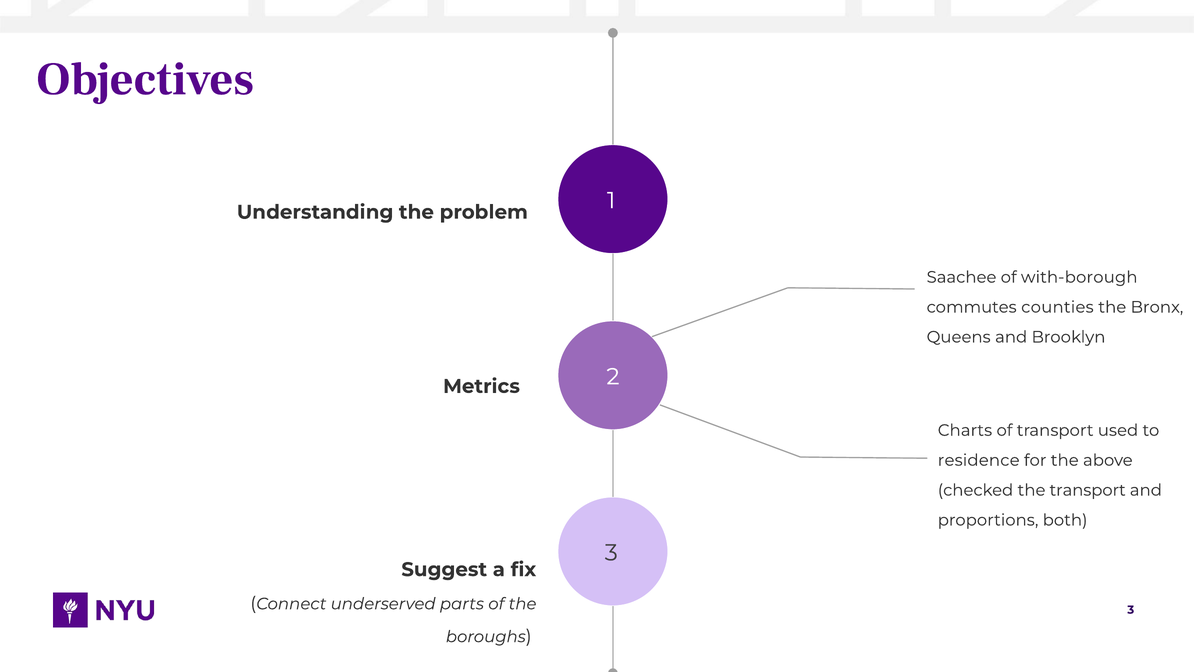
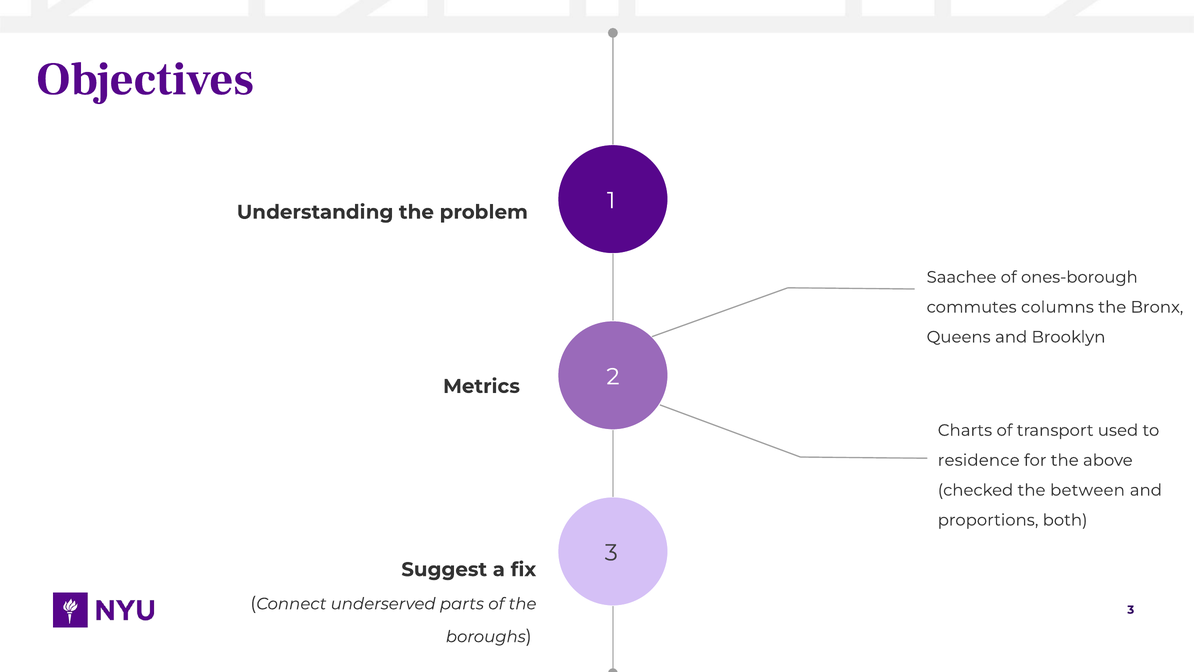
with-borough: with-borough -> ones-borough
counties: counties -> columns
the transport: transport -> between
